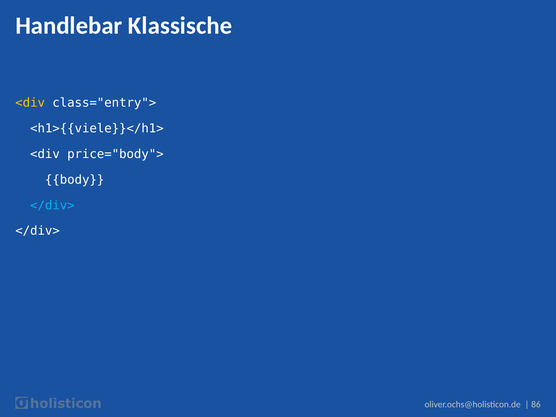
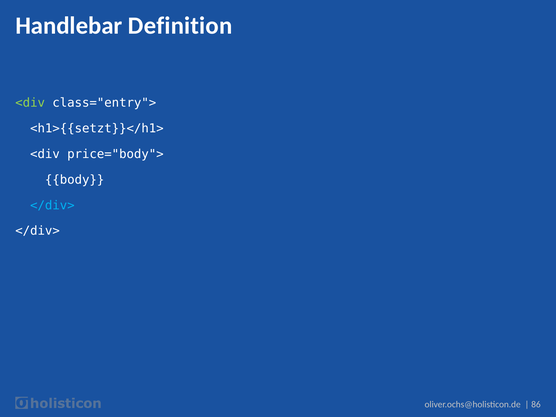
Klassische: Klassische -> Definition
<div at (30, 103) colour: yellow -> light green
<h1>{{viele}}</h1>: <h1>{{viele}}</h1> -> <h1>{{setzt}}</h1>
